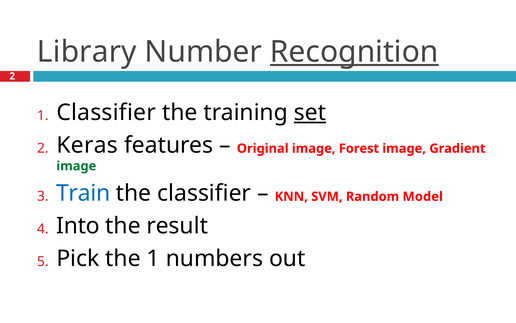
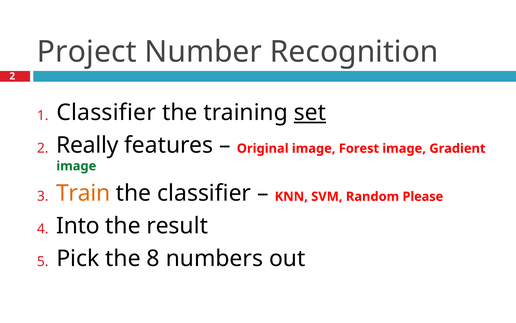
Library: Library -> Project
Recognition underline: present -> none
Keras: Keras -> Really
Train colour: blue -> orange
Model: Model -> Please
the 1: 1 -> 8
